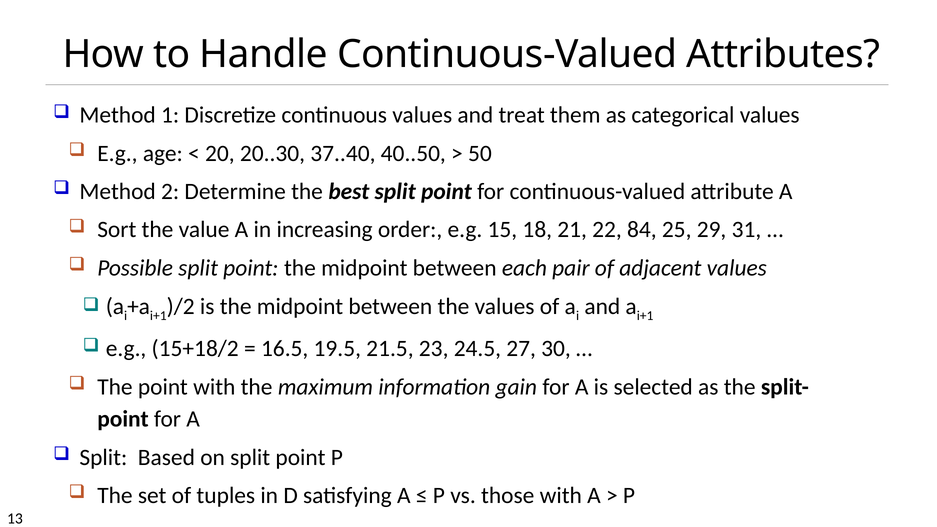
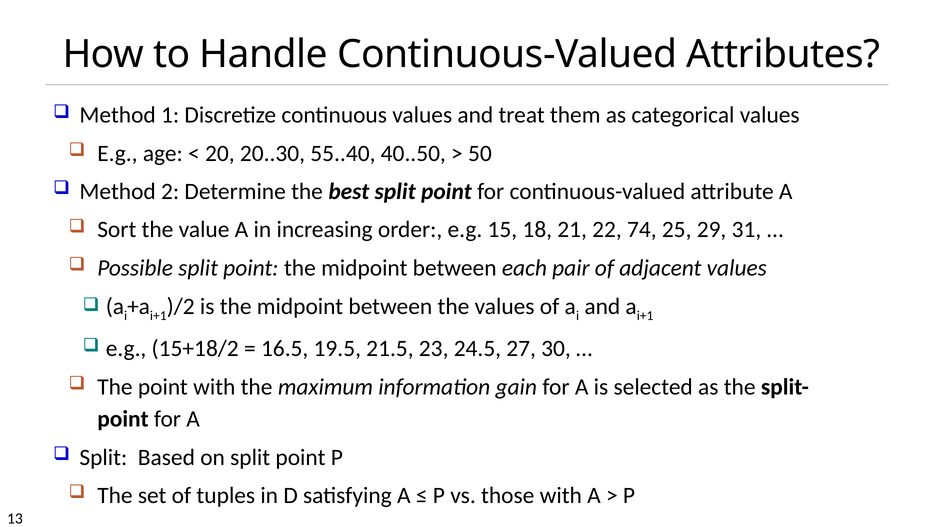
37..40: 37..40 -> 55..40
84: 84 -> 74
